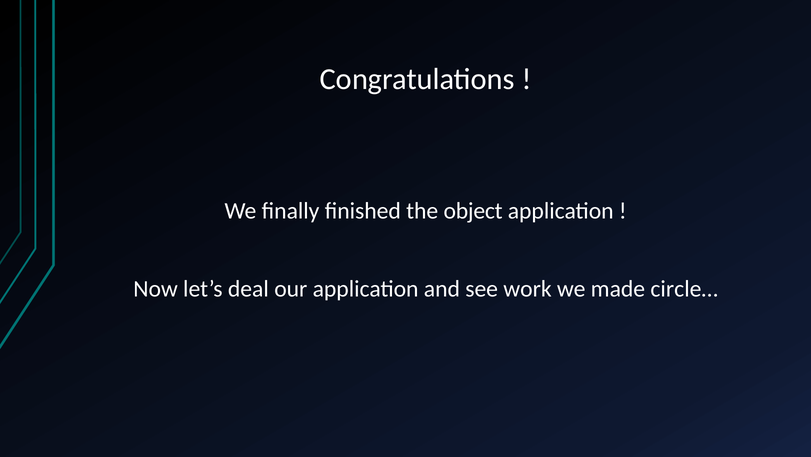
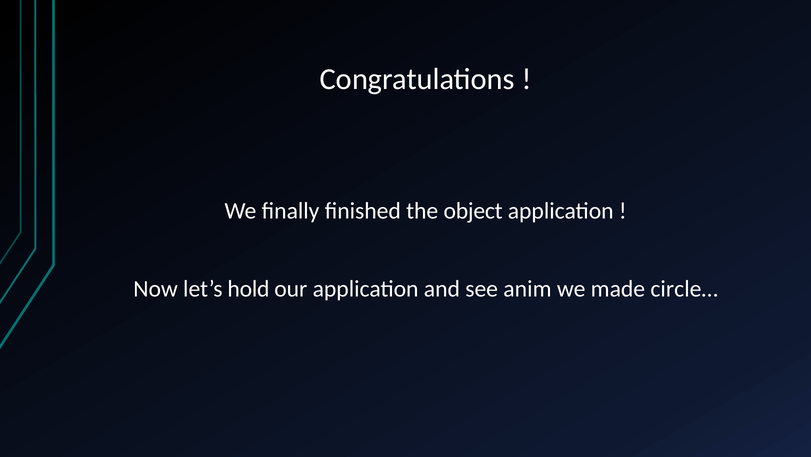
deal: deal -> hold
work: work -> anim
